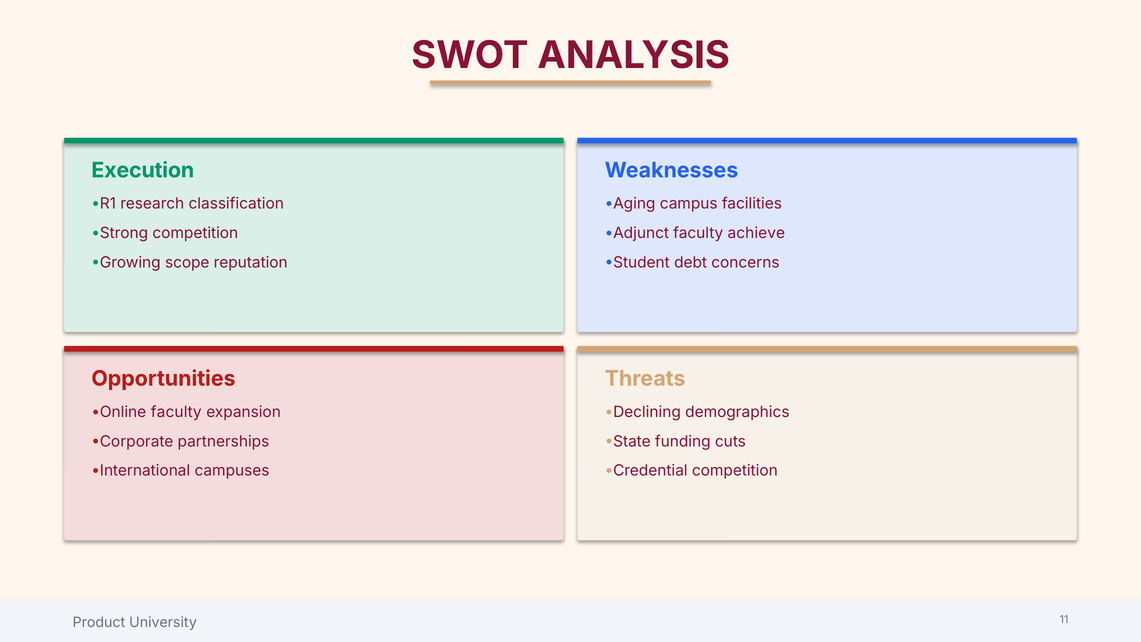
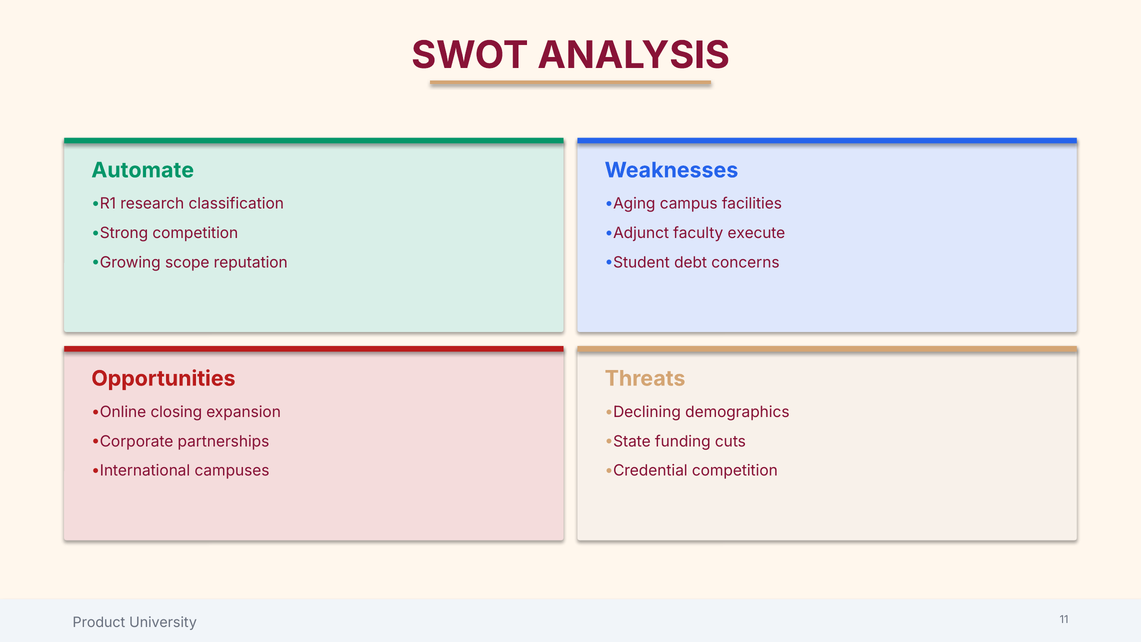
Execution: Execution -> Automate
achieve: achieve -> execute
Online faculty: faculty -> closing
